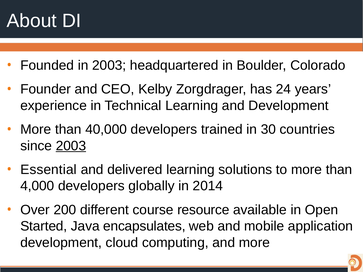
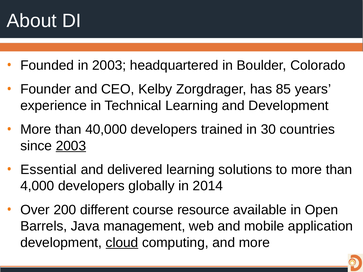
24: 24 -> 85
Started: Started -> Barrels
encapsulates: encapsulates -> management
cloud underline: none -> present
